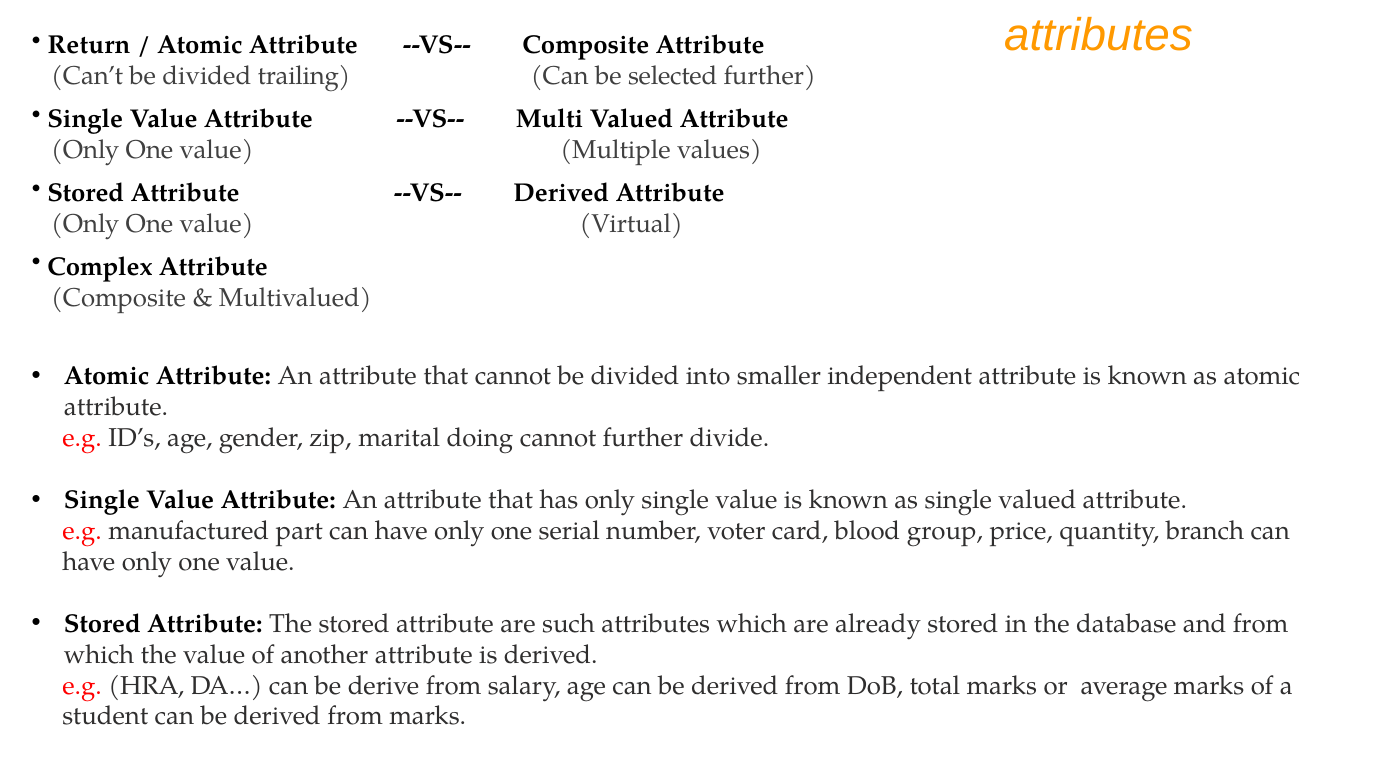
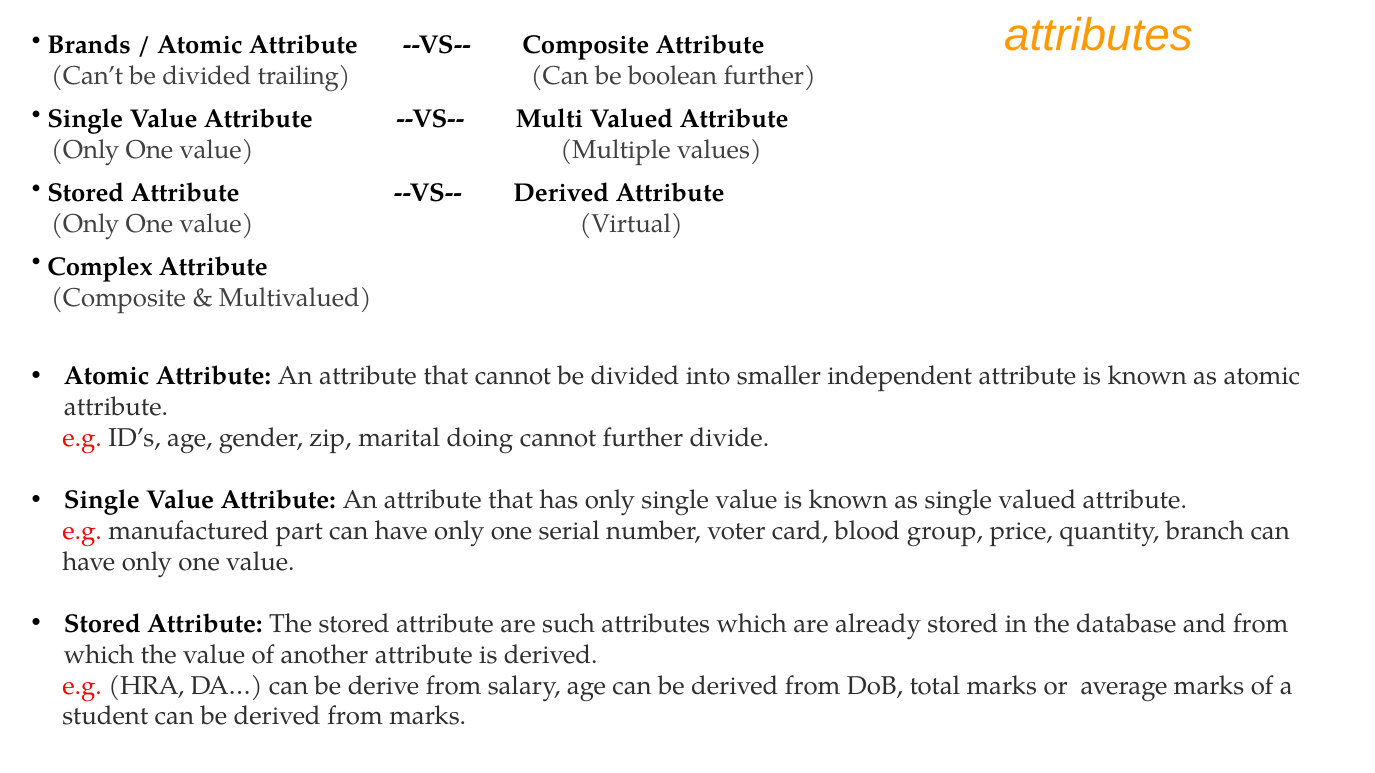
Return: Return -> Brands
selected: selected -> boolean
